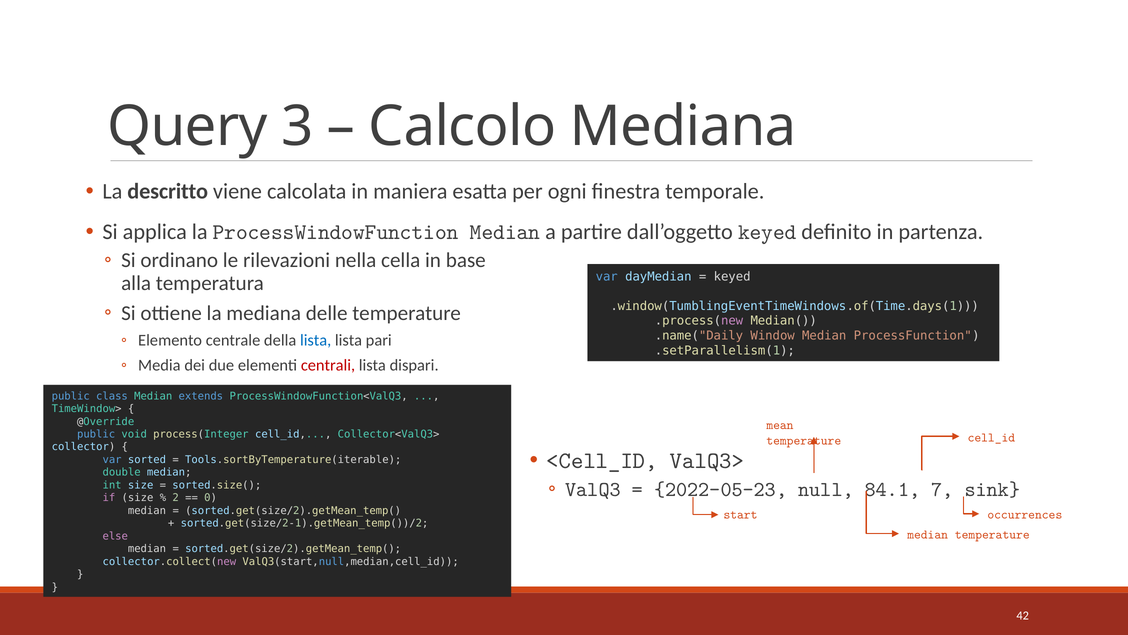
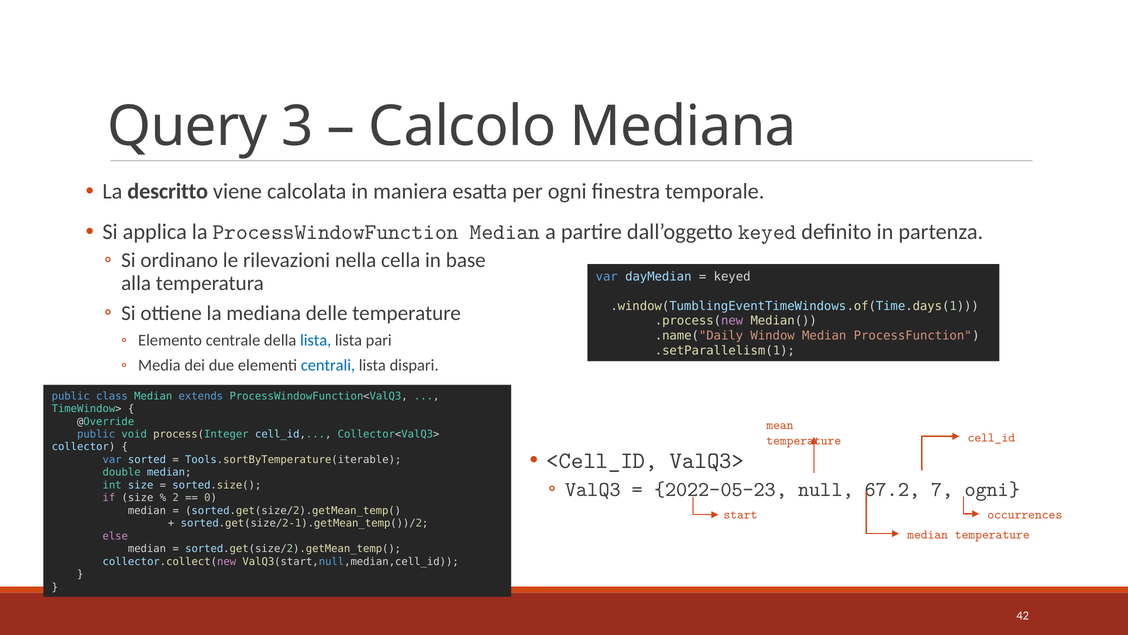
centrali colour: red -> blue
84.1: 84.1 -> 67.2
7 sink: sink -> ogni
